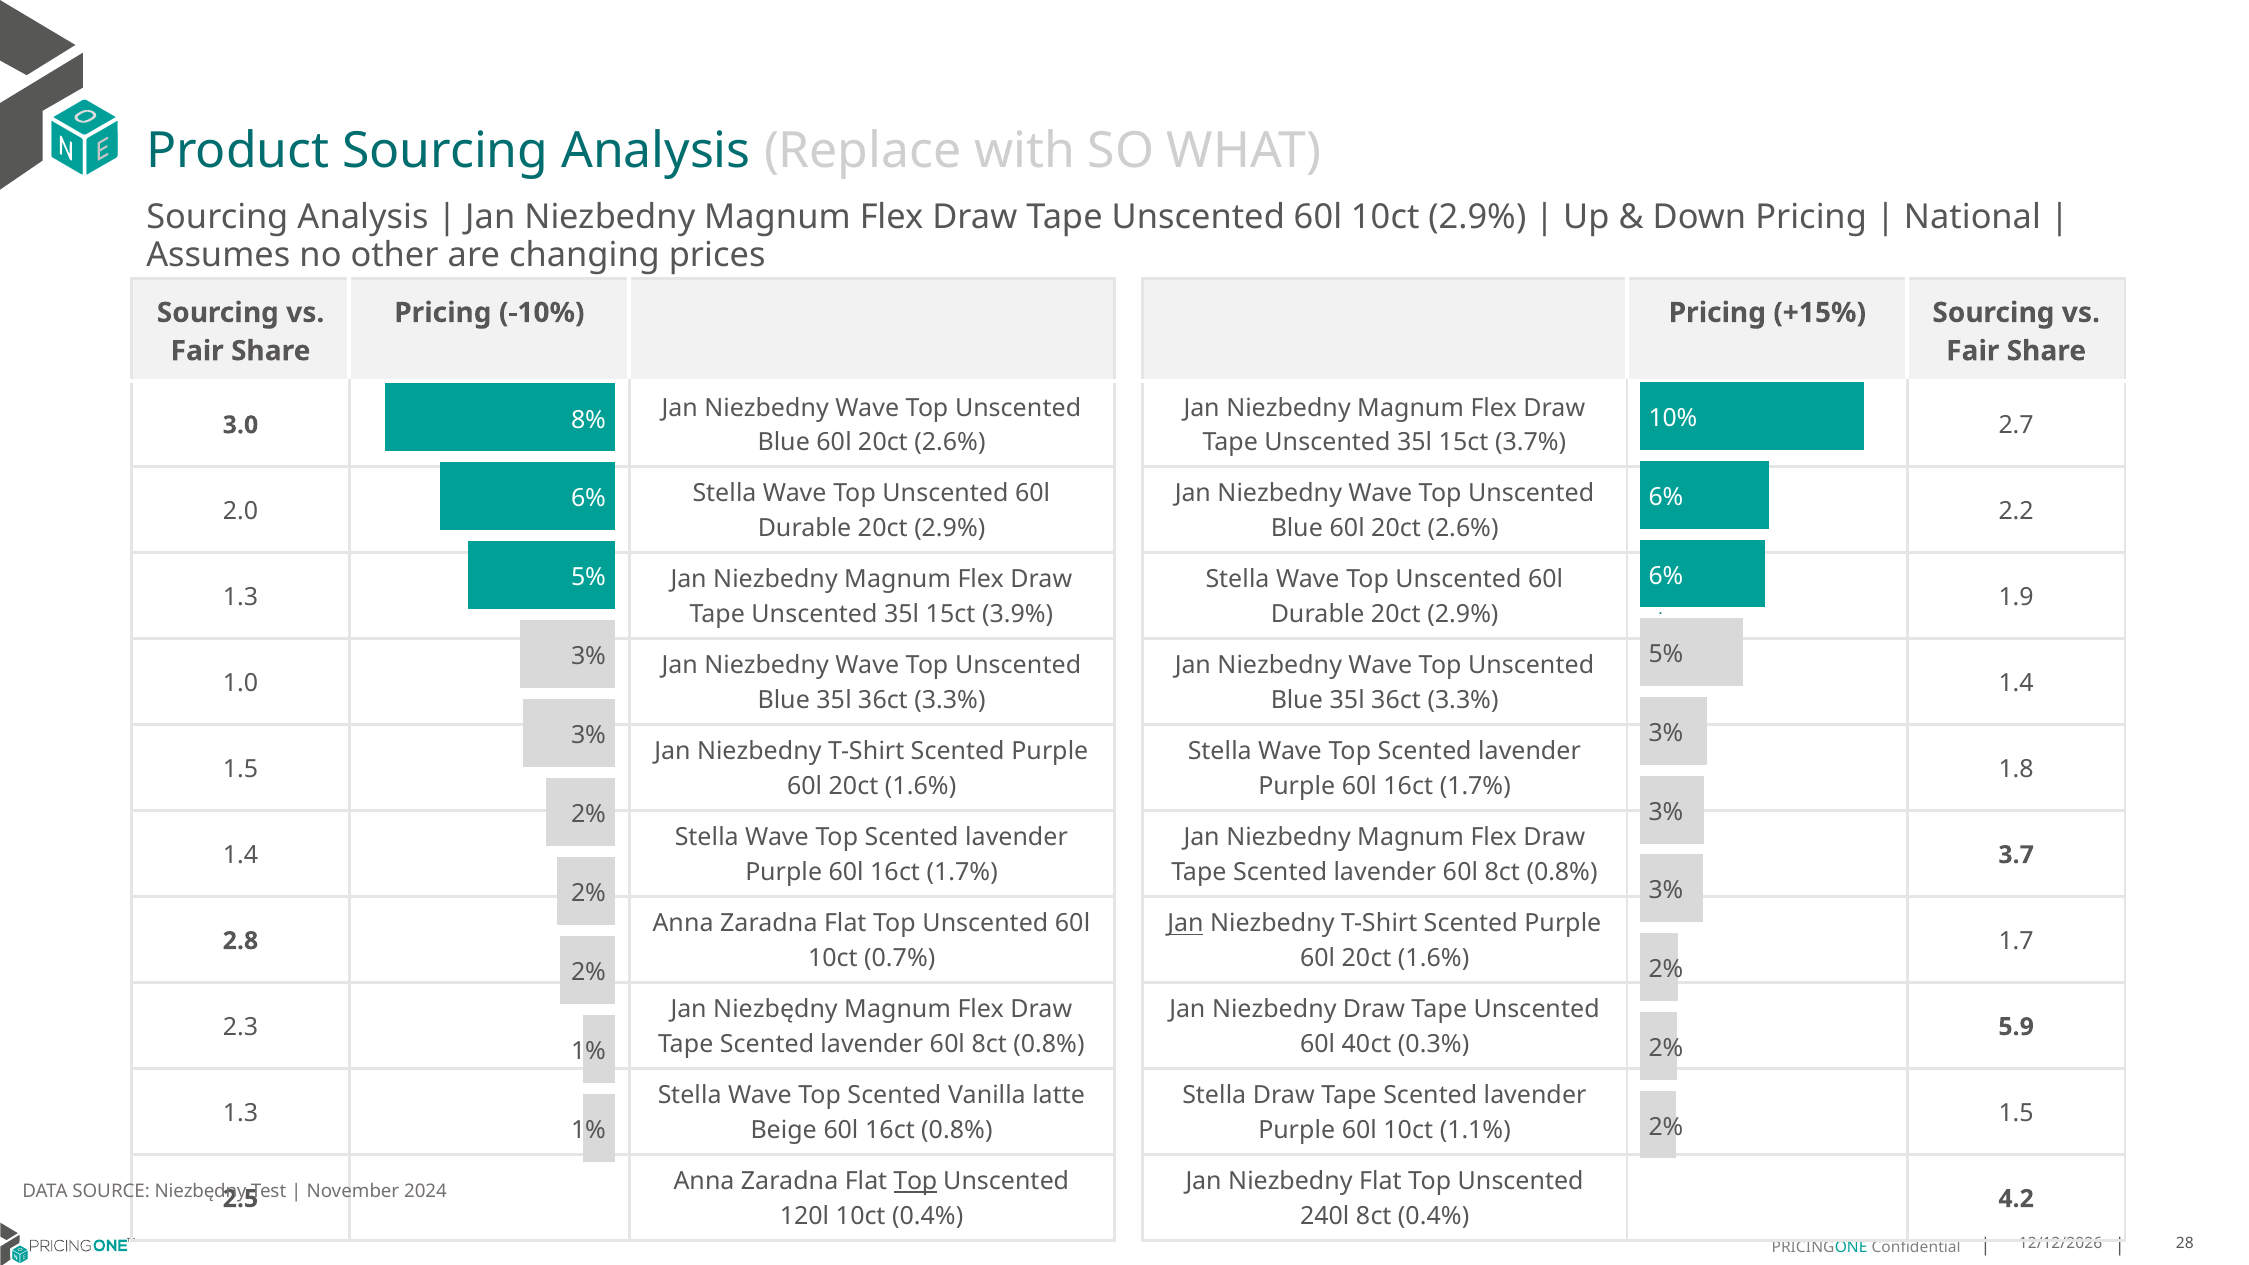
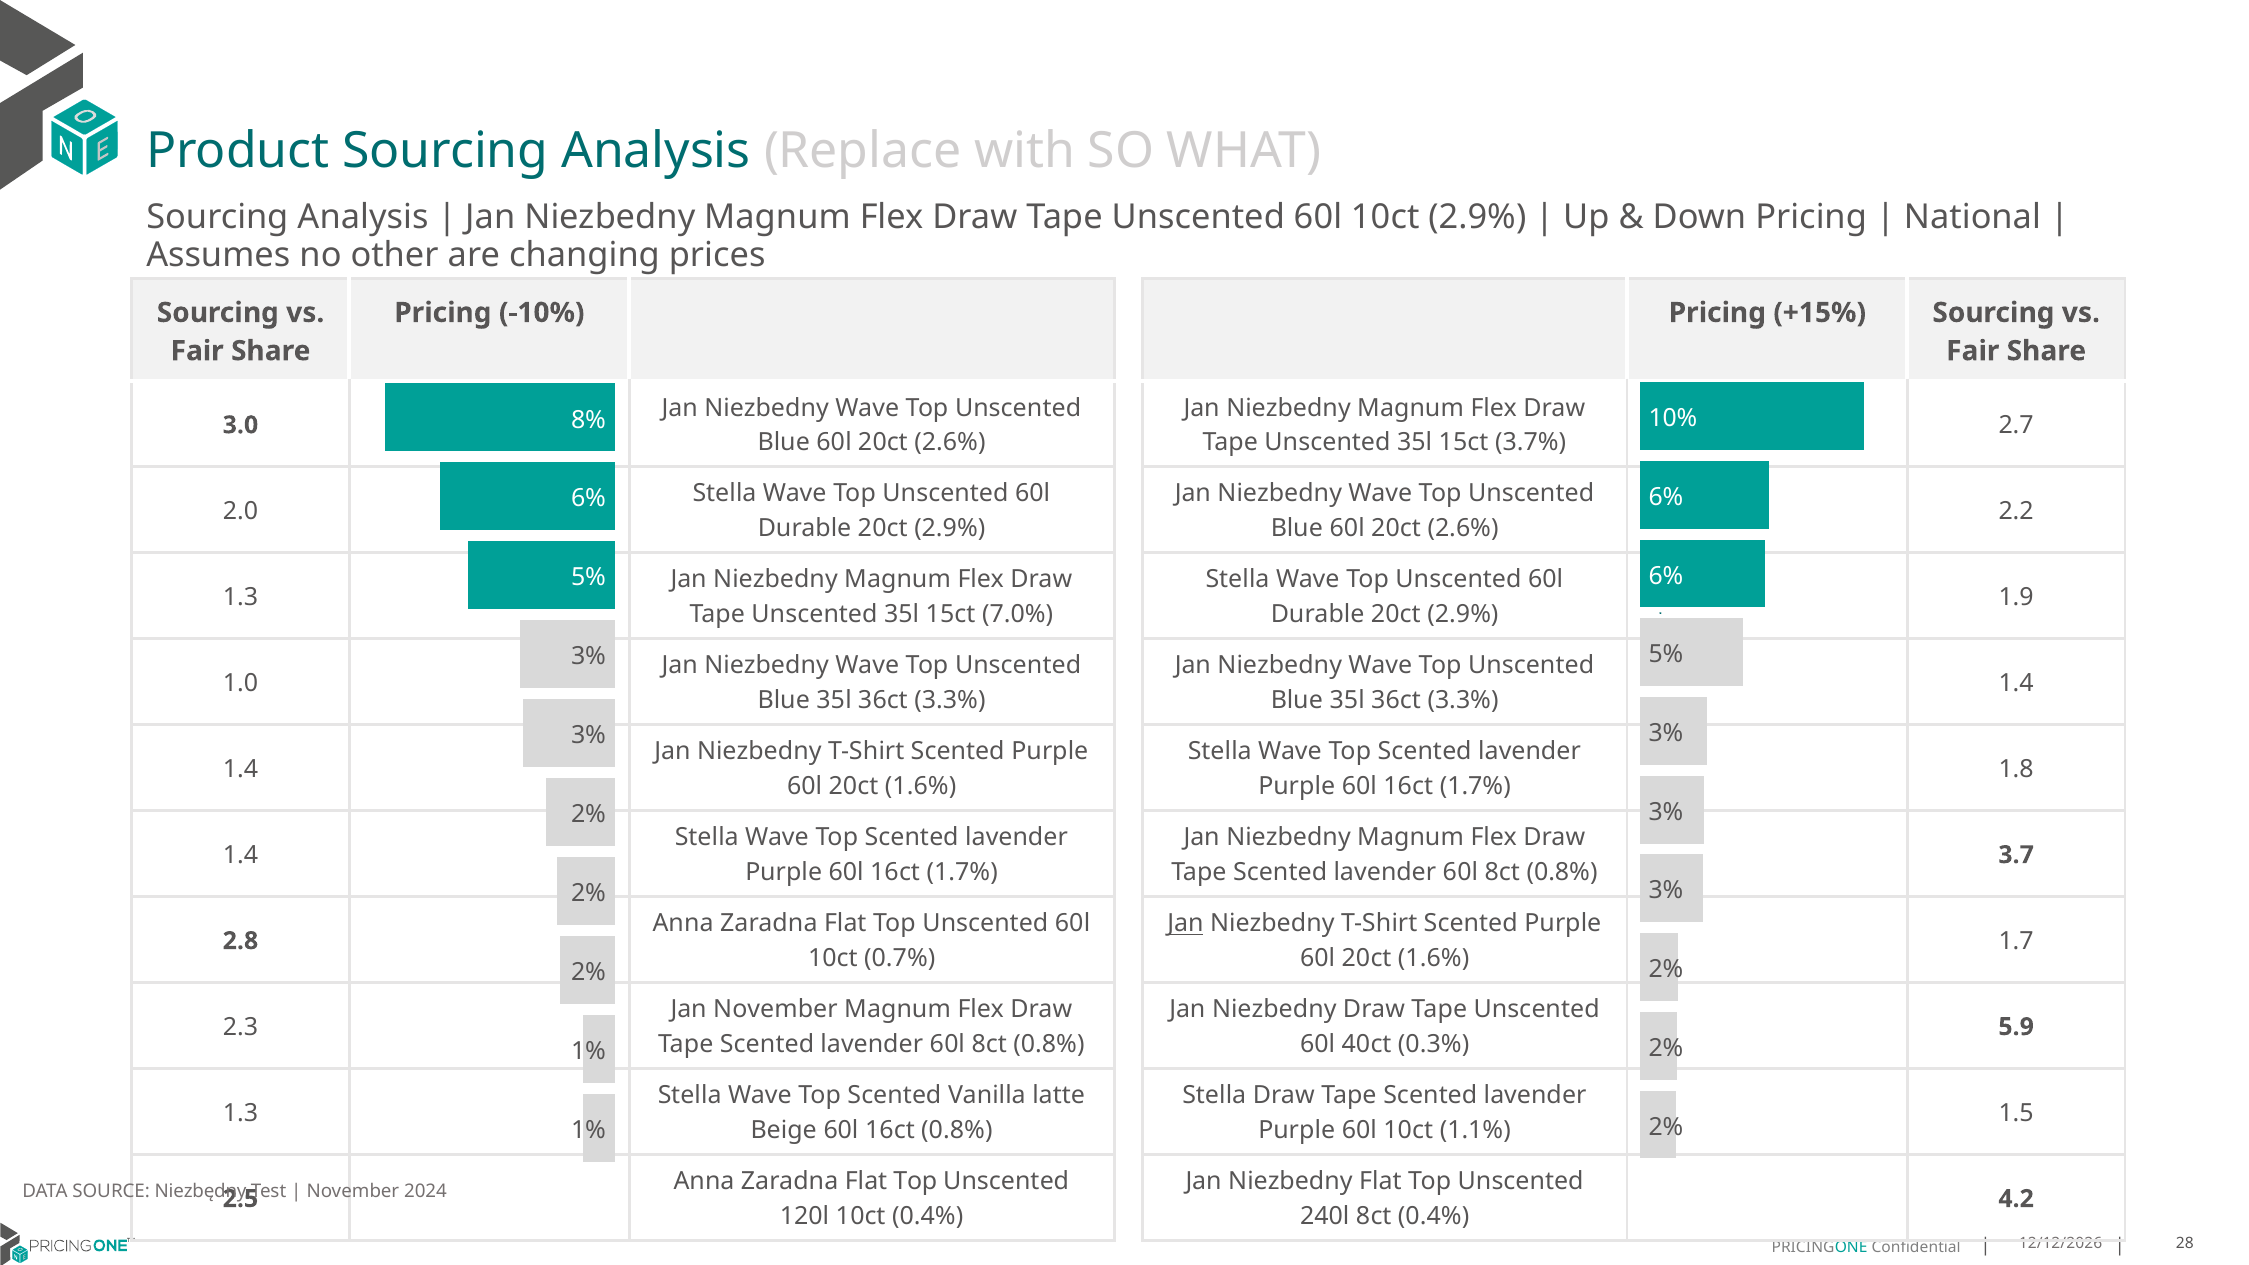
3.9%: 3.9% -> 7.0%
1.5 at (240, 769): 1.5 -> 1.4
Jan Niezbędny: Niezbędny -> November
Top at (915, 1182) underline: present -> none
